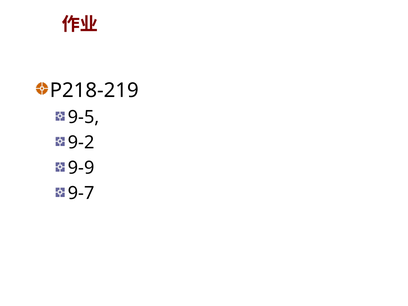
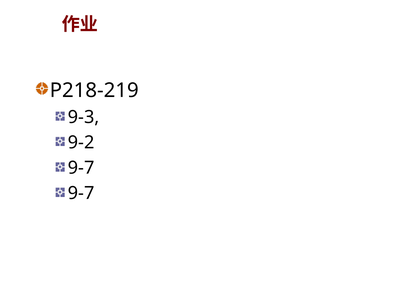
9-5: 9-5 -> 9-3
9-9 at (81, 168): 9-9 -> 9-7
